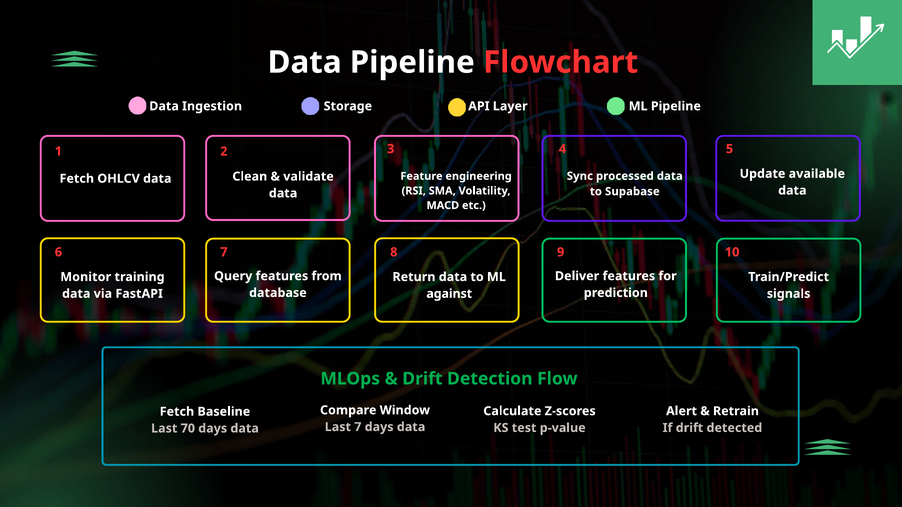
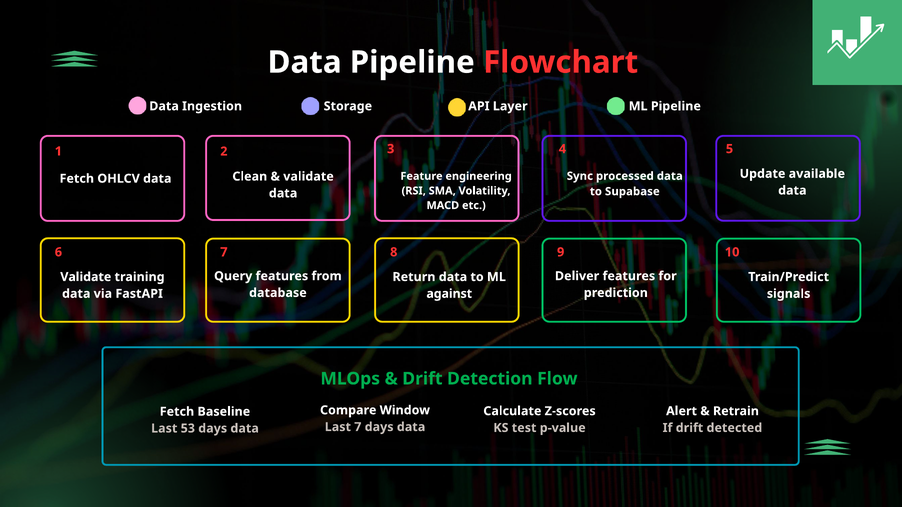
Monitor at (86, 277): Monitor -> Validate
70: 70 -> 53
